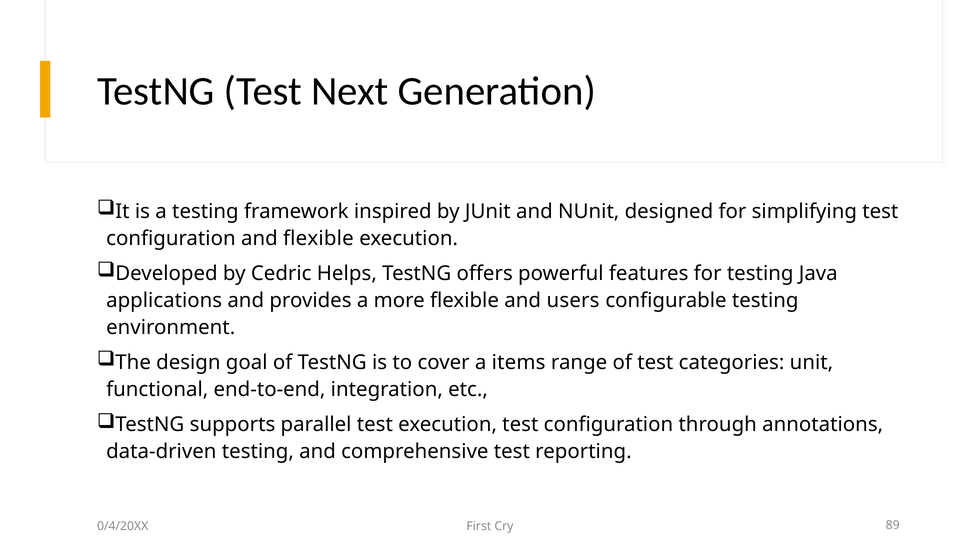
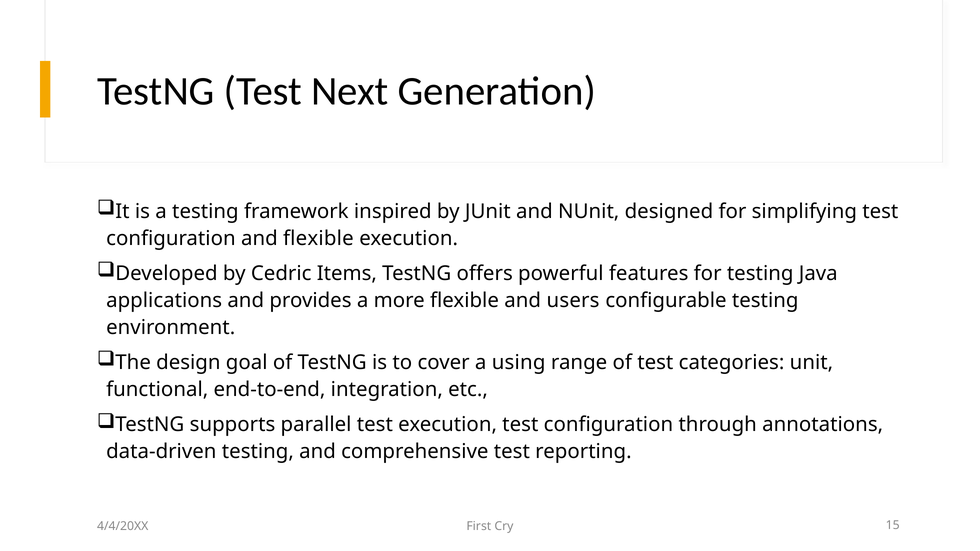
Helps: Helps -> Items
items: items -> using
0/4/20XX: 0/4/20XX -> 4/4/20XX
89: 89 -> 15
